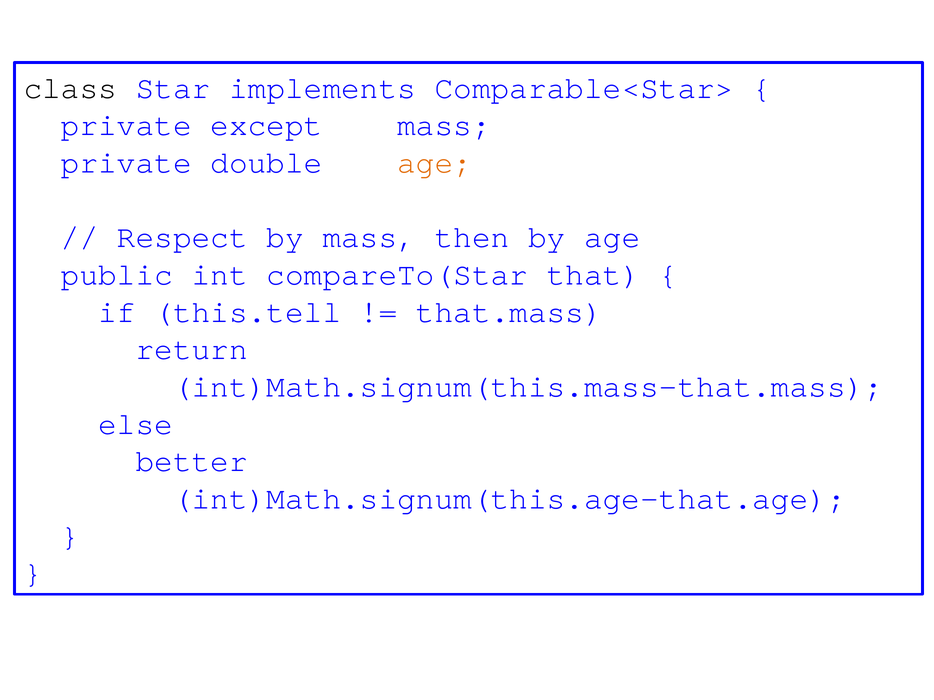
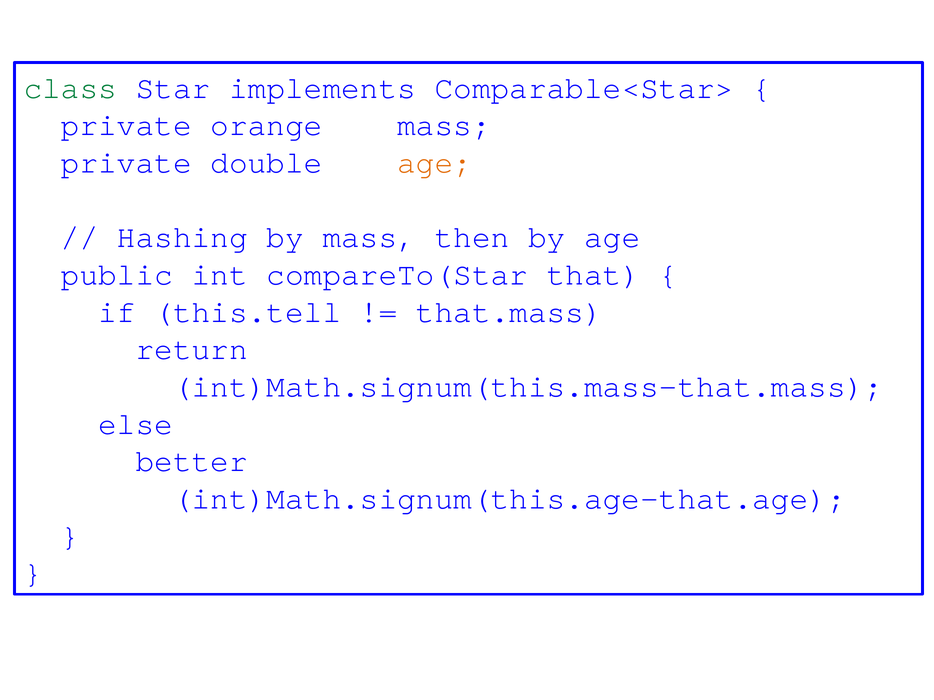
class colour: black -> green
except: except -> orange
Respect: Respect -> Hashing
